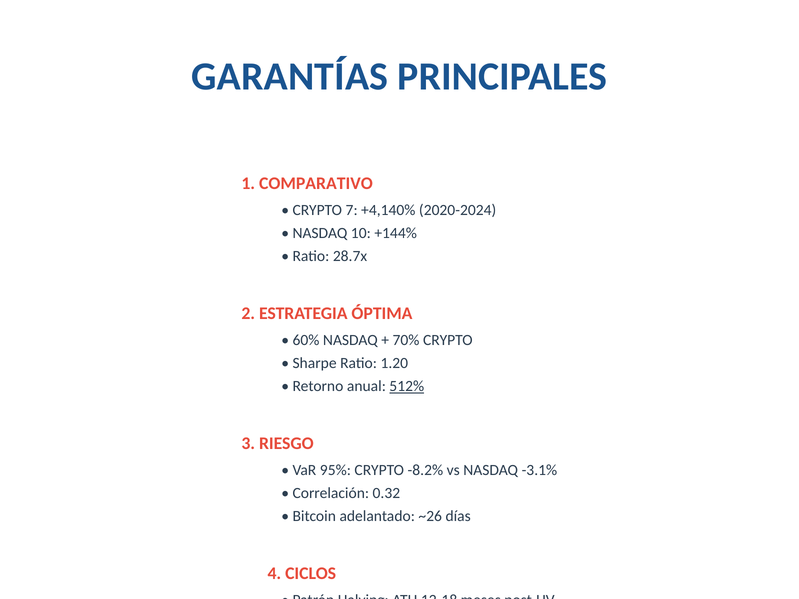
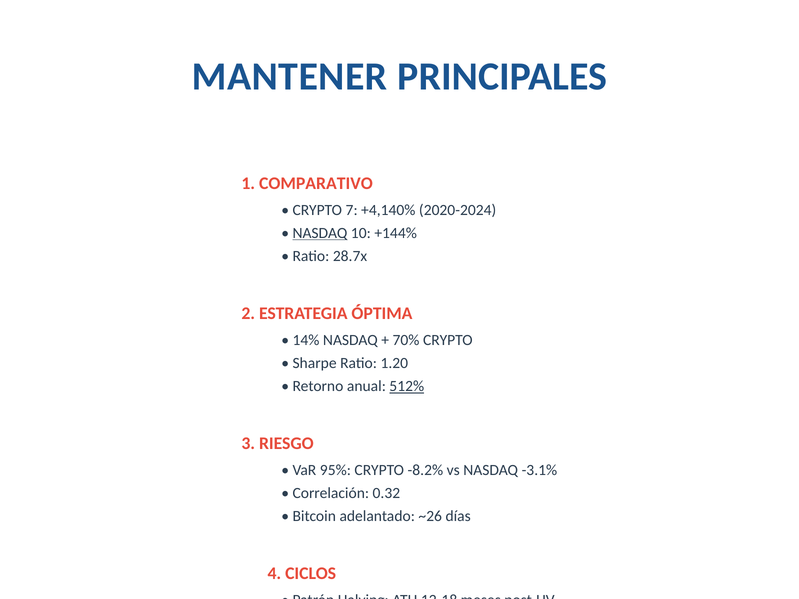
GARANTÍAS: GARANTÍAS -> MANTENER
NASDAQ at (320, 233) underline: none -> present
60%: 60% -> 14%
